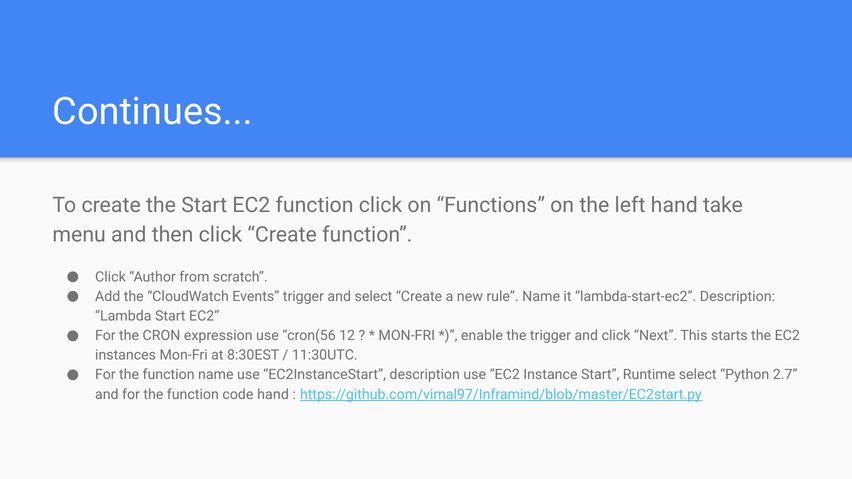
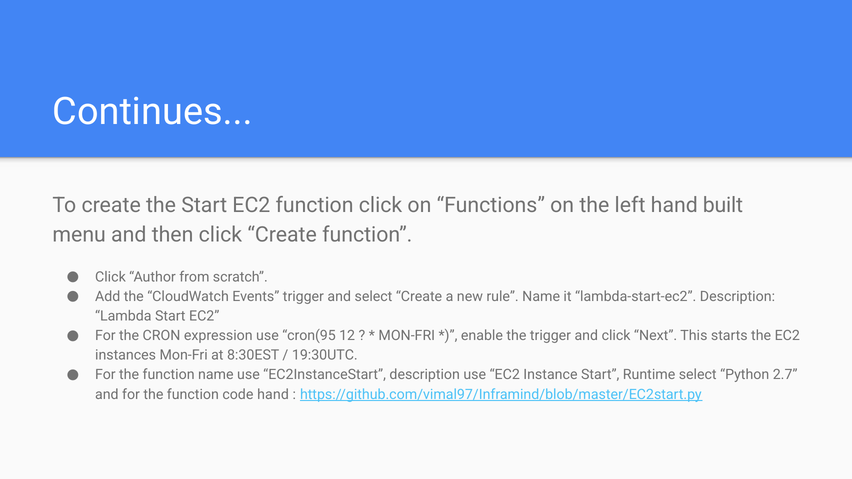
take: take -> built
cron(56: cron(56 -> cron(95
11:30UTC: 11:30UTC -> 19:30UTC
